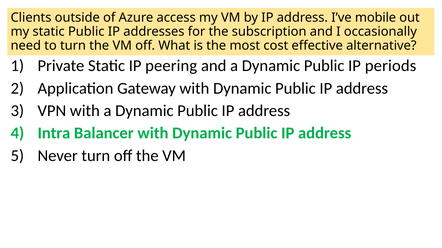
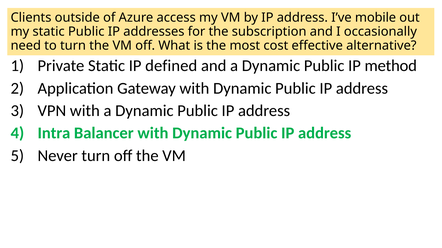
peering: peering -> defined
periods: periods -> method
